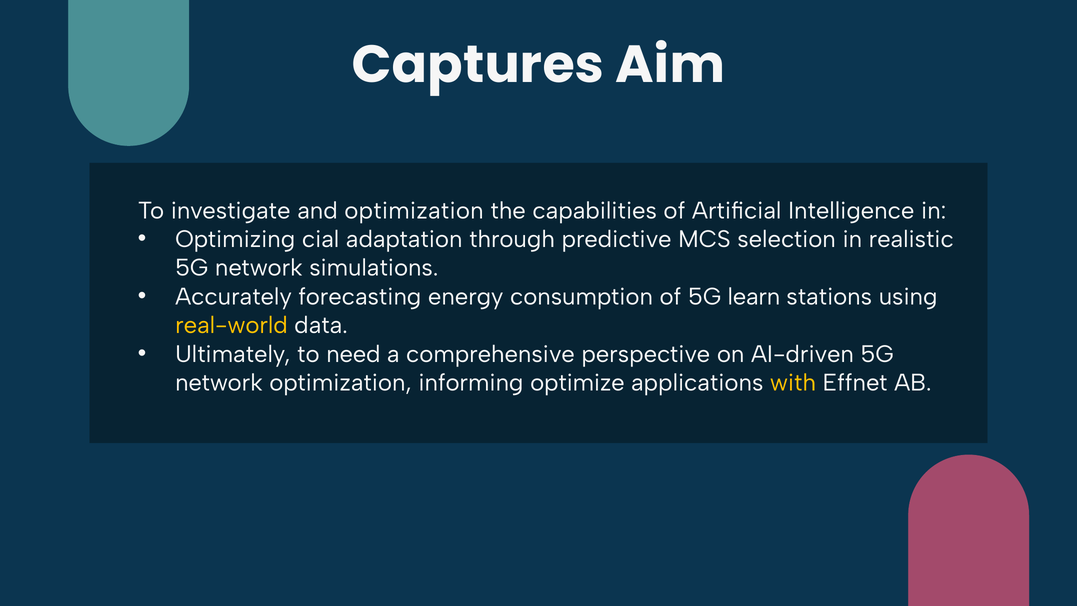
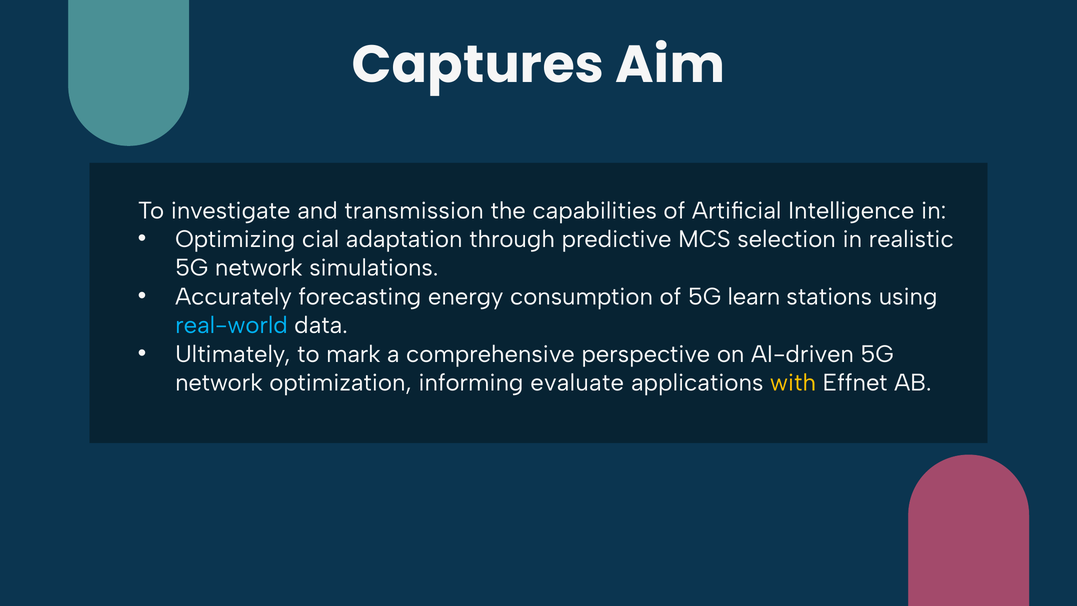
and optimization: optimization -> transmission
real-world colour: yellow -> light blue
need: need -> mark
optimize: optimize -> evaluate
